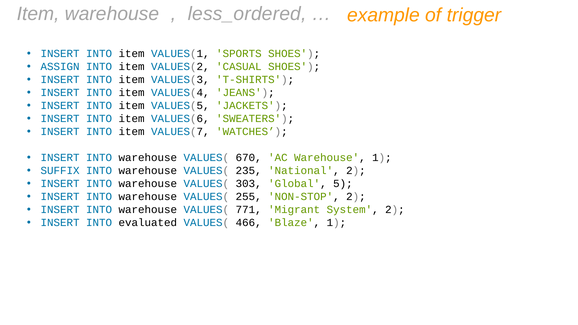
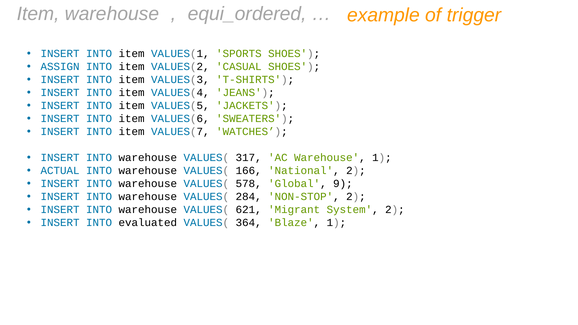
less_ordered: less_ordered -> equi_ordered
670: 670 -> 317
SUFFIX: SUFFIX -> ACTUAL
235: 235 -> 166
303: 303 -> 578
5: 5 -> 9
255: 255 -> 284
771: 771 -> 621
466: 466 -> 364
